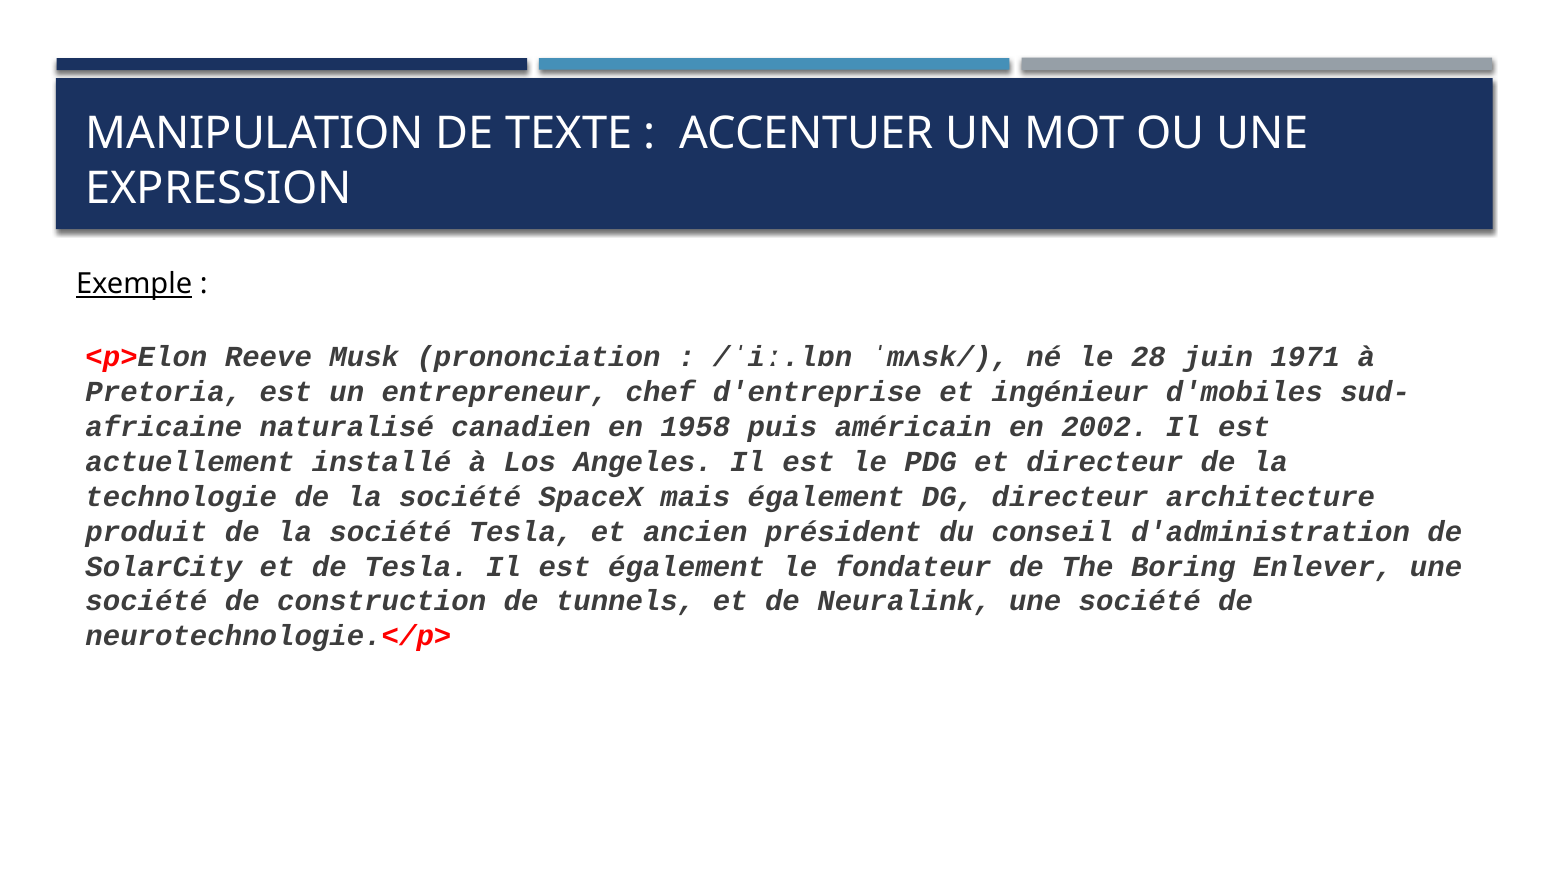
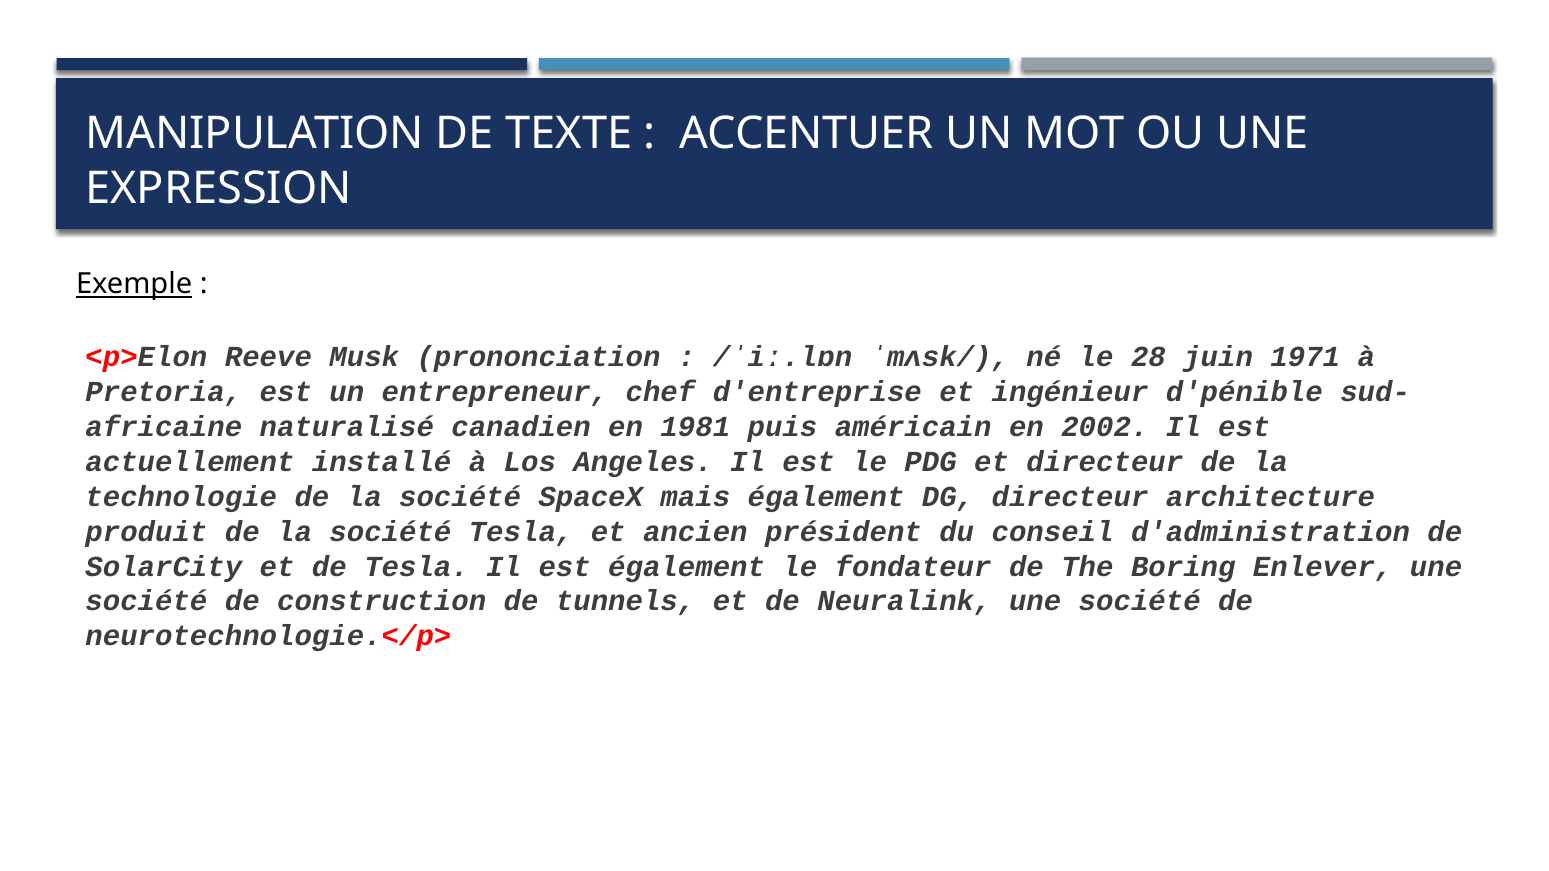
d'mobiles: d'mobiles -> d'pénible
1958: 1958 -> 1981
